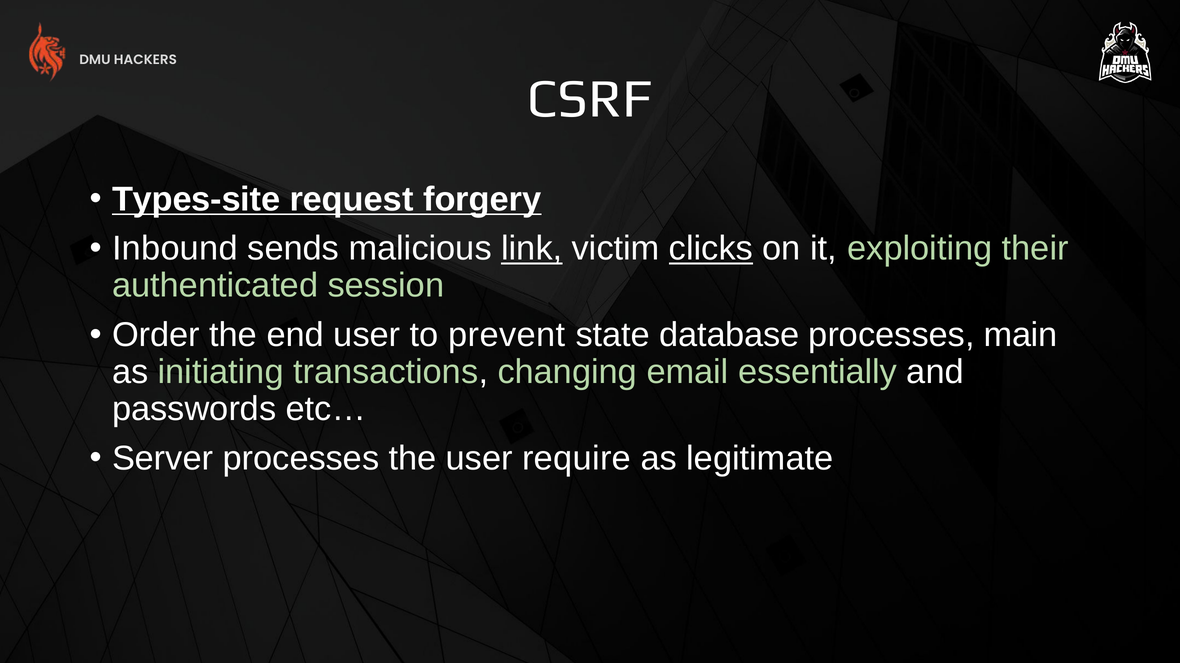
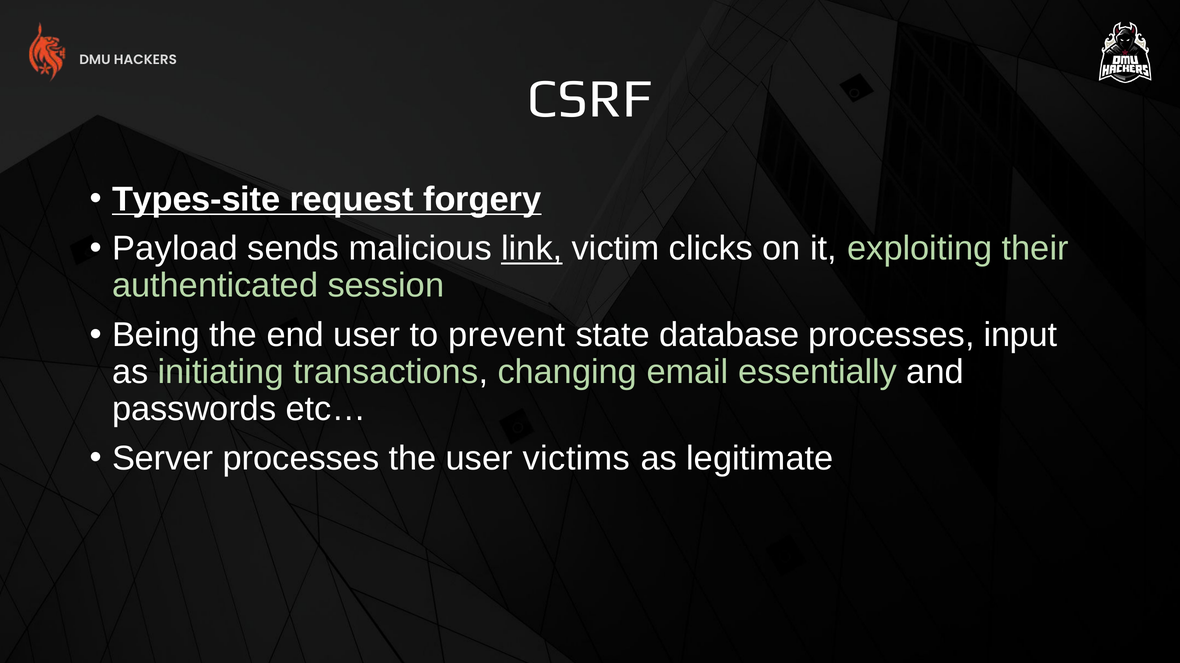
Inbound: Inbound -> Payload
clicks underline: present -> none
Order: Order -> Being
main: main -> input
require: require -> victims
